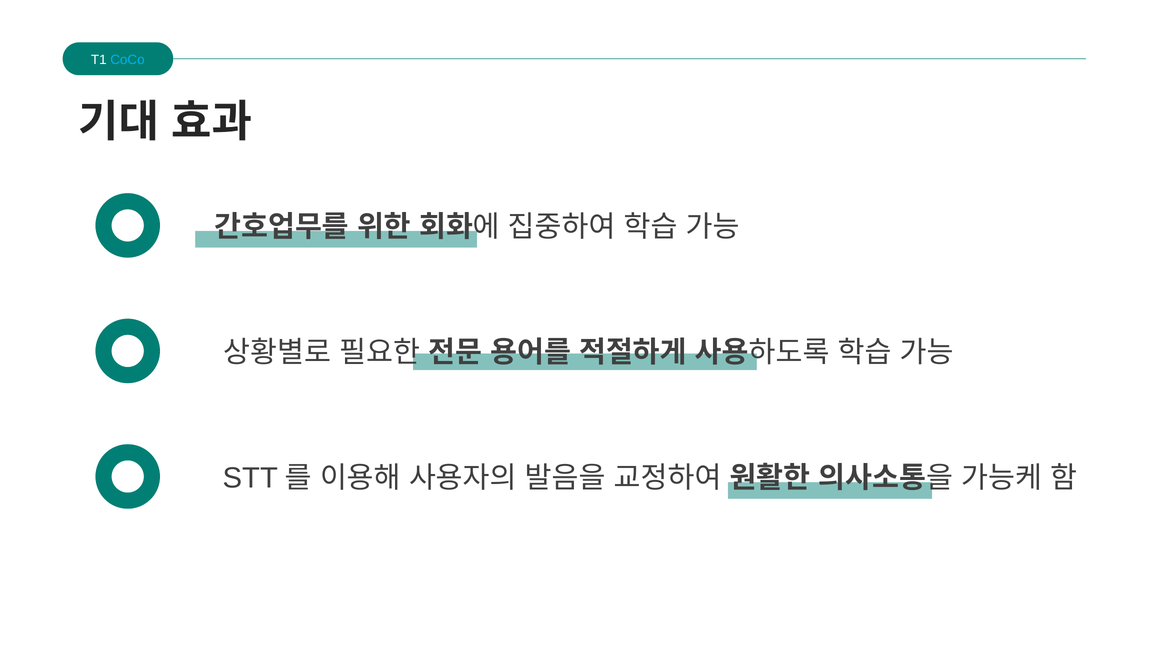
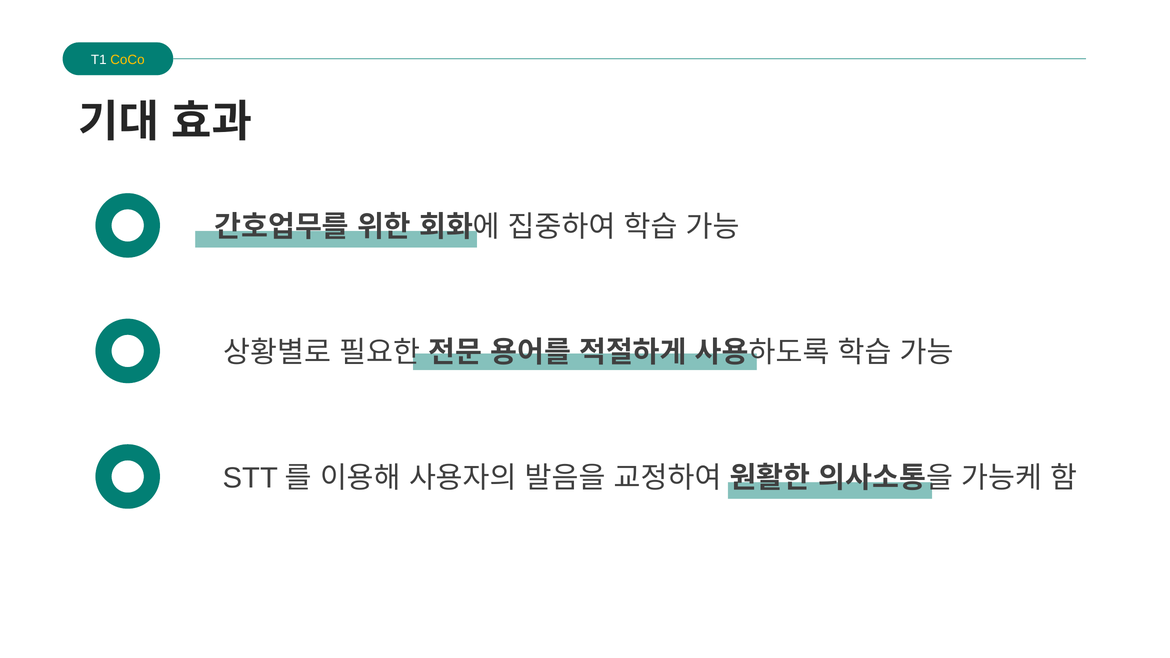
CoCo colour: light blue -> yellow
